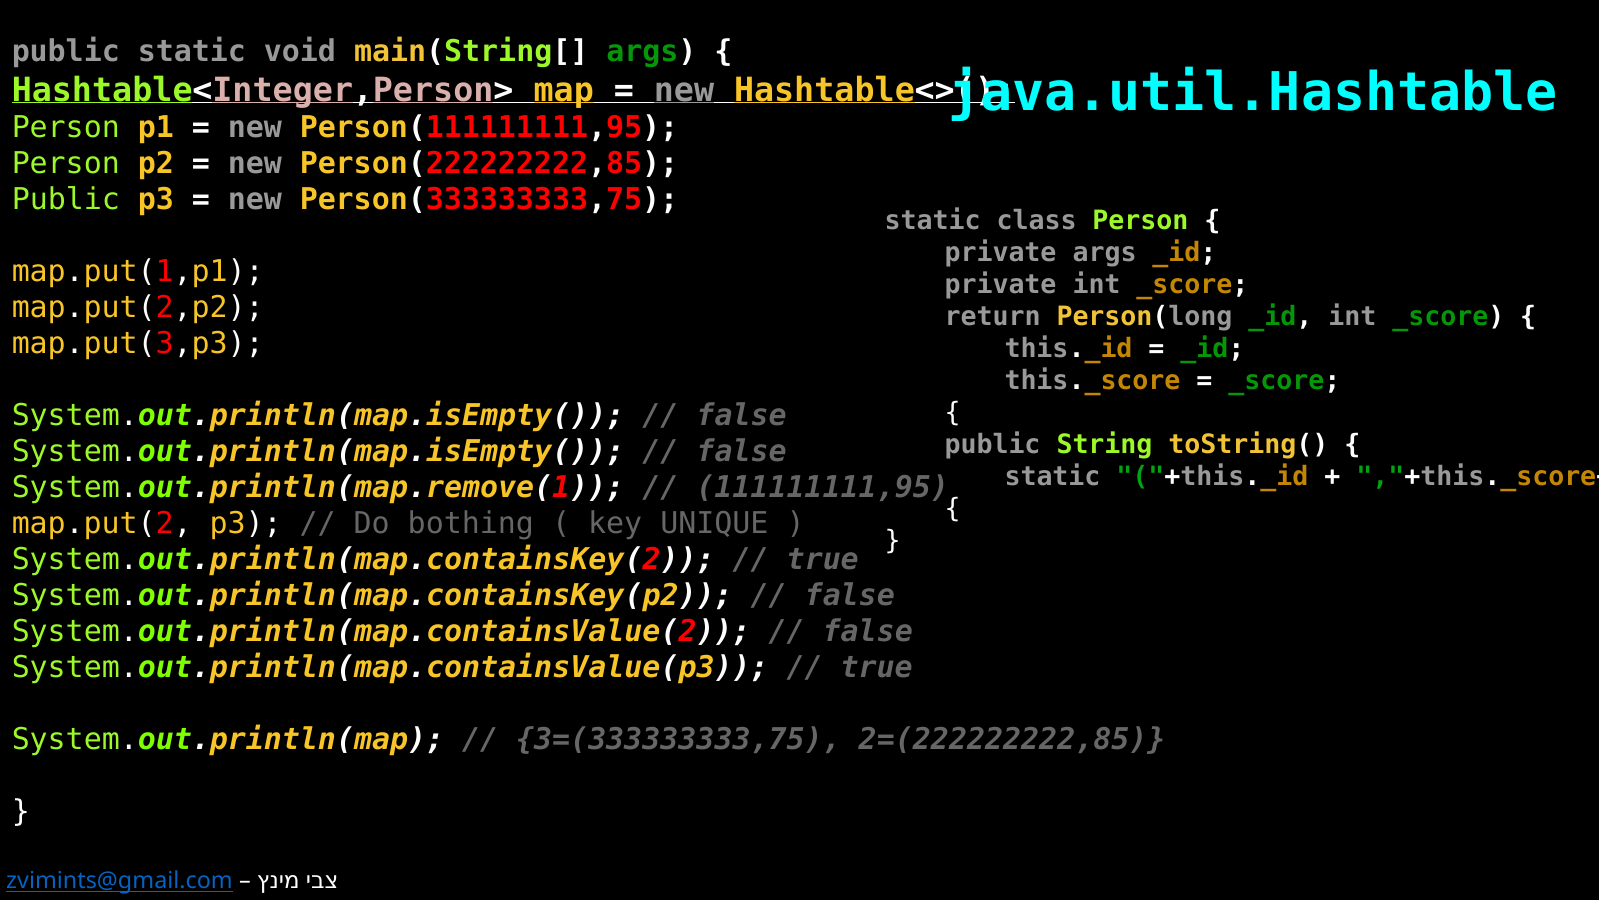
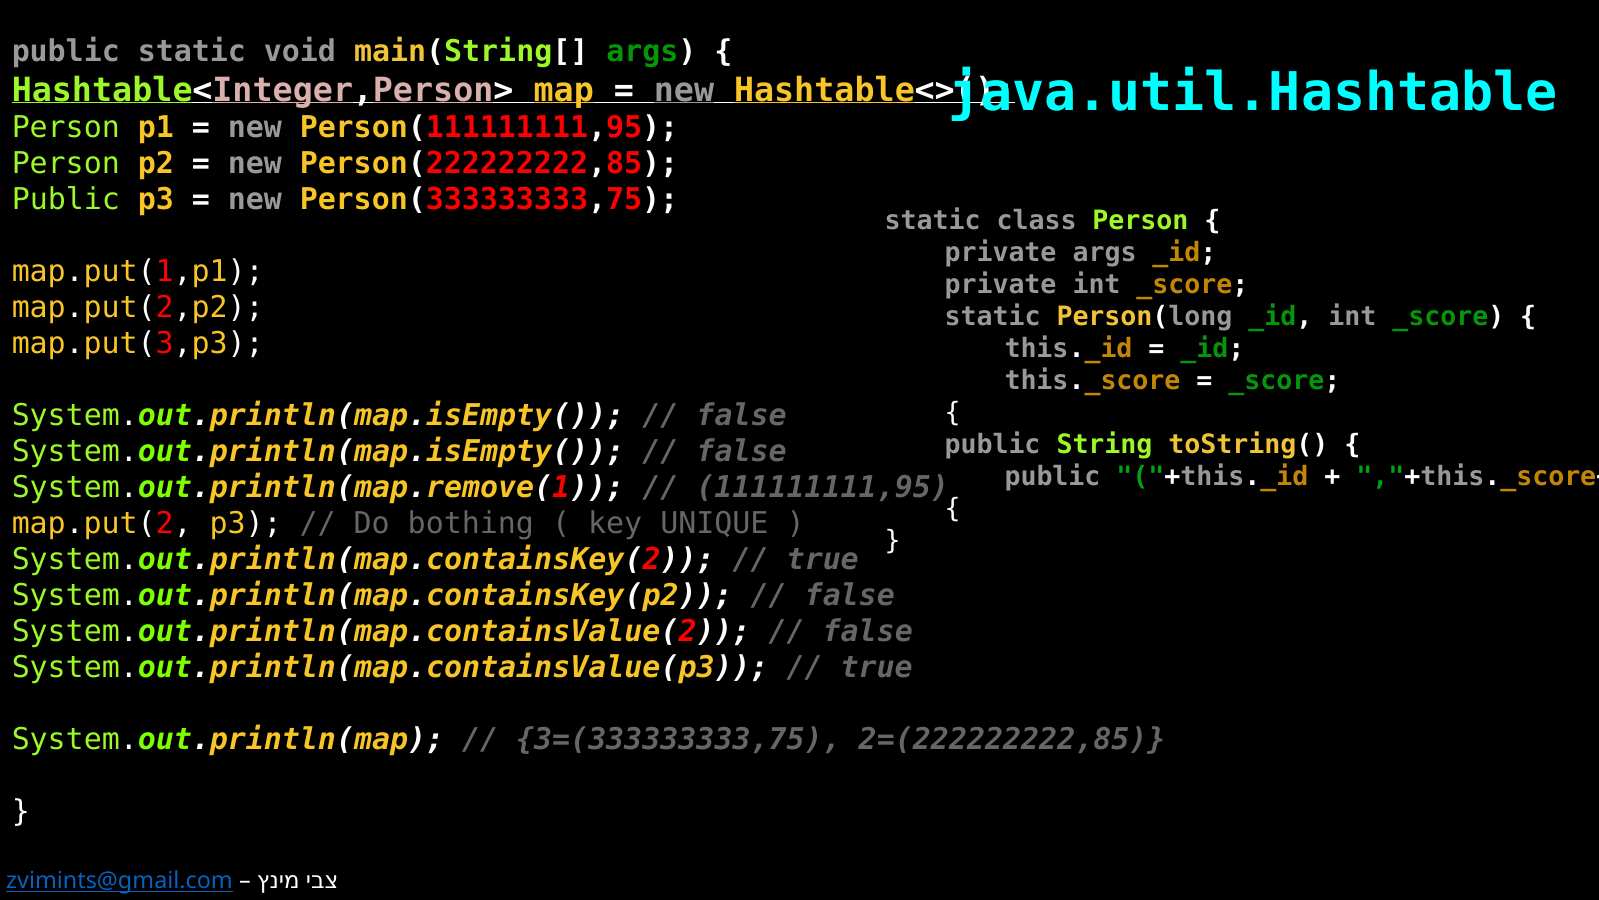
return at (993, 316): return -> static
static at (1053, 476): static -> public
